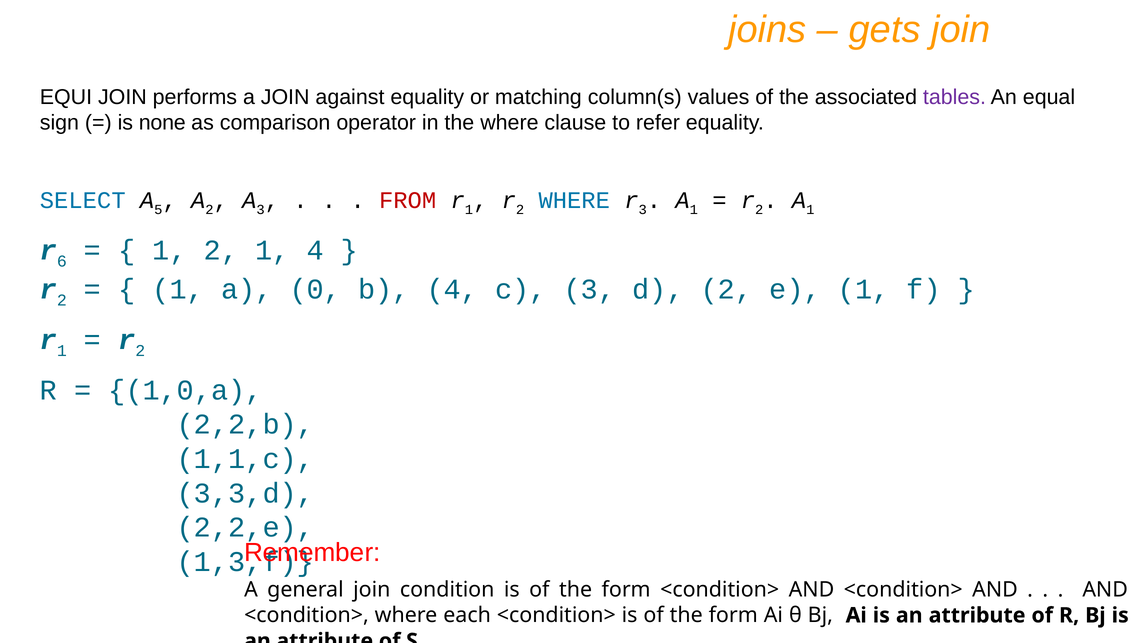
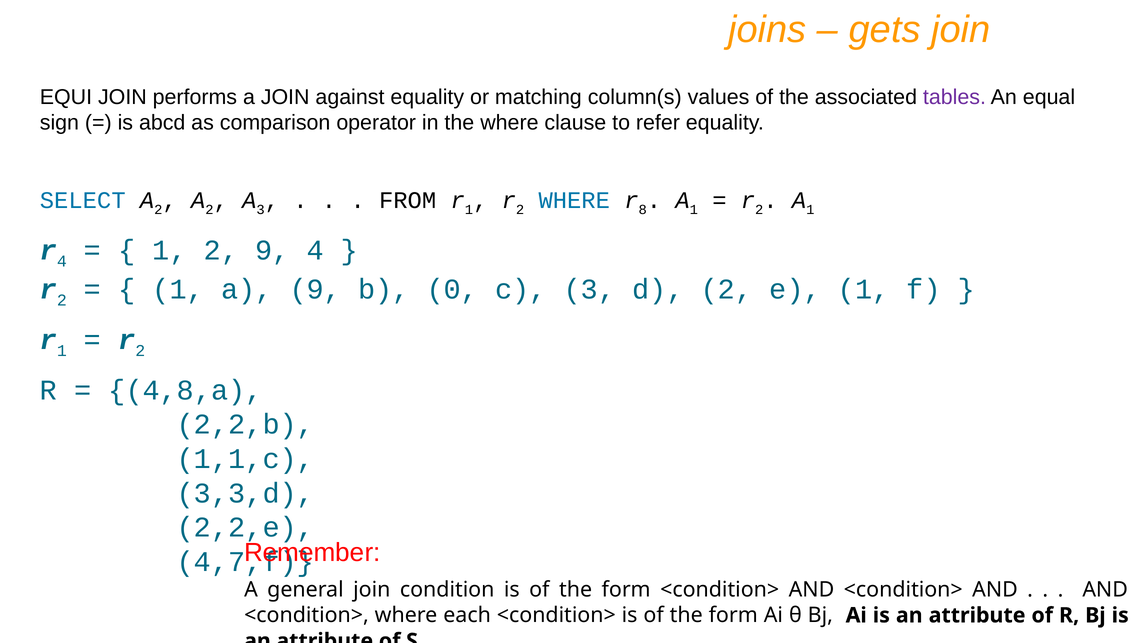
none: none -> abcd
SELECT A 5: 5 -> 2
FROM colour: red -> black
r 3: 3 -> 8
r 6: 6 -> 4
2 1: 1 -> 9
a 0: 0 -> 9
b 4: 4 -> 0
1,0,a: 1,0,a -> 4,8,a
1,3,f: 1,3,f -> 4,7,f
